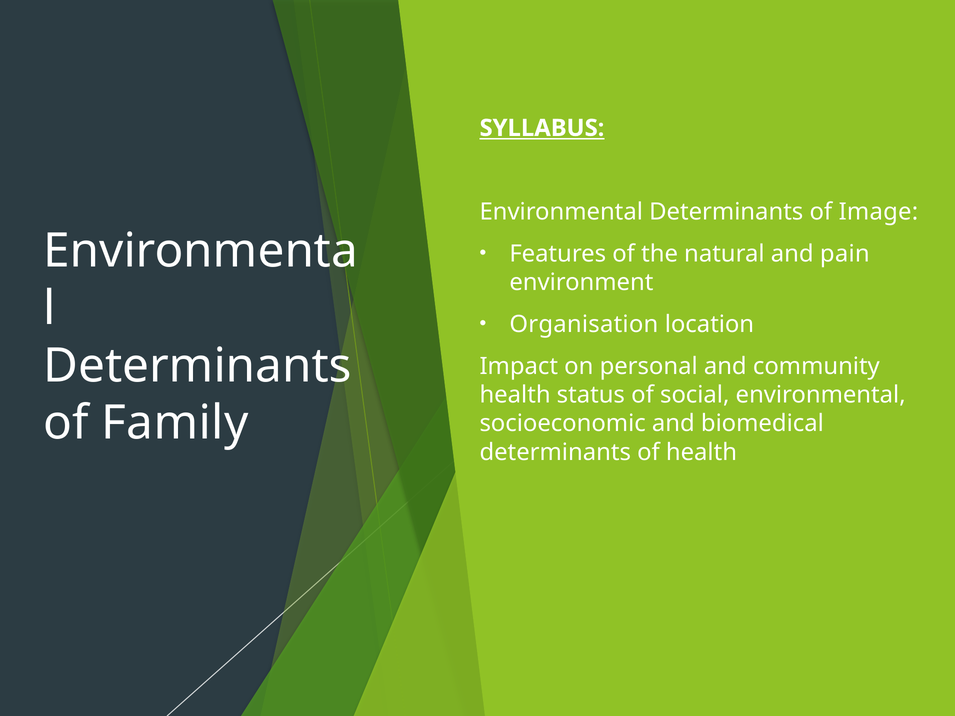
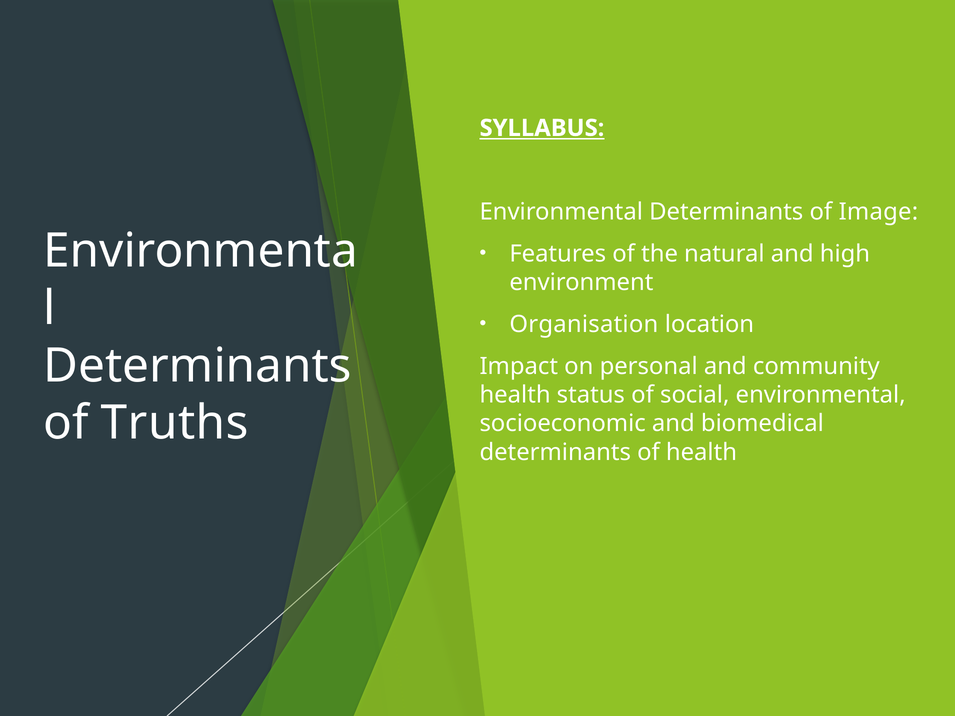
pain: pain -> high
Family: Family -> Truths
